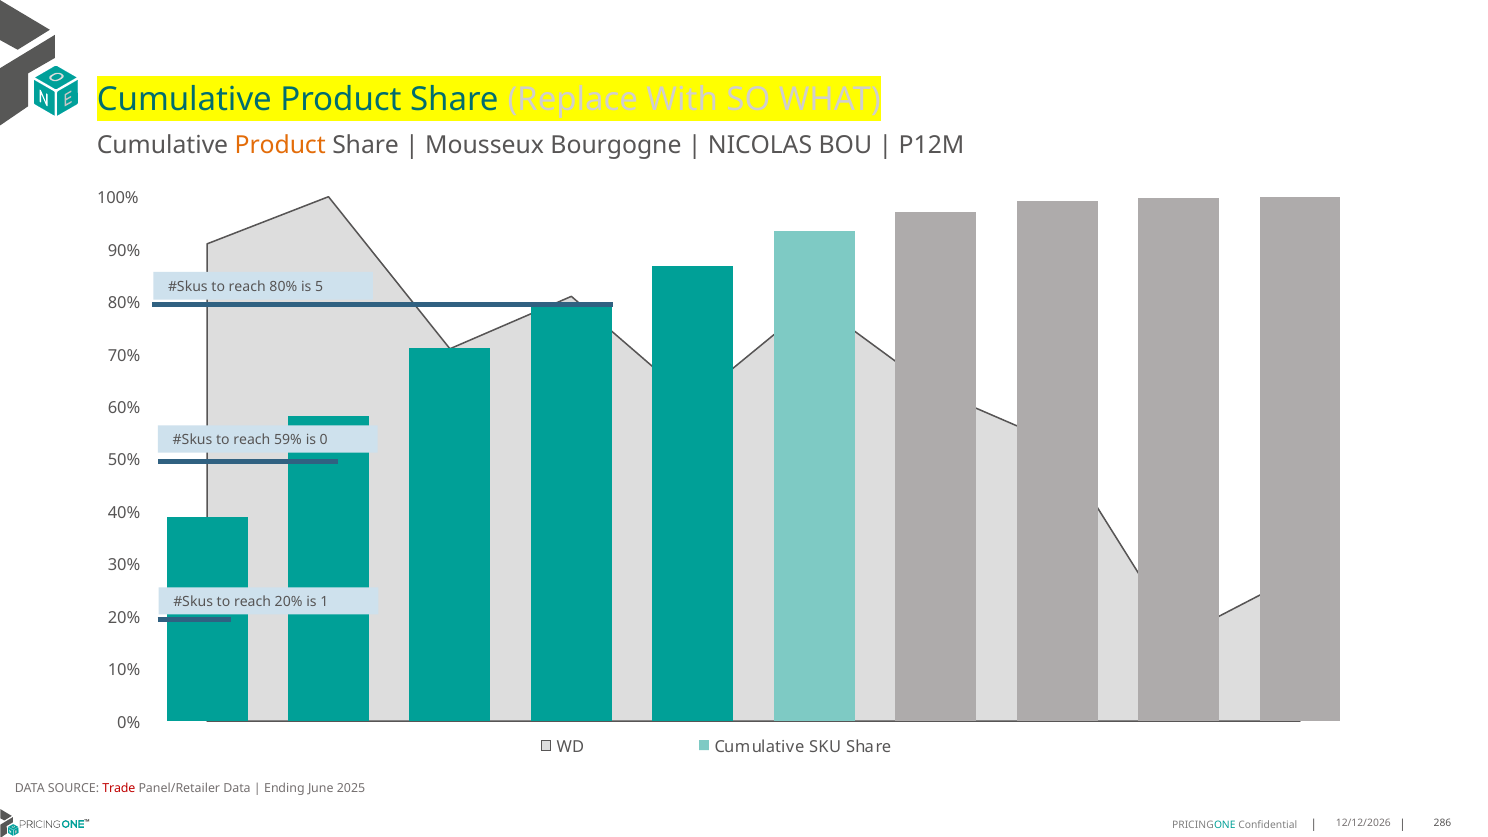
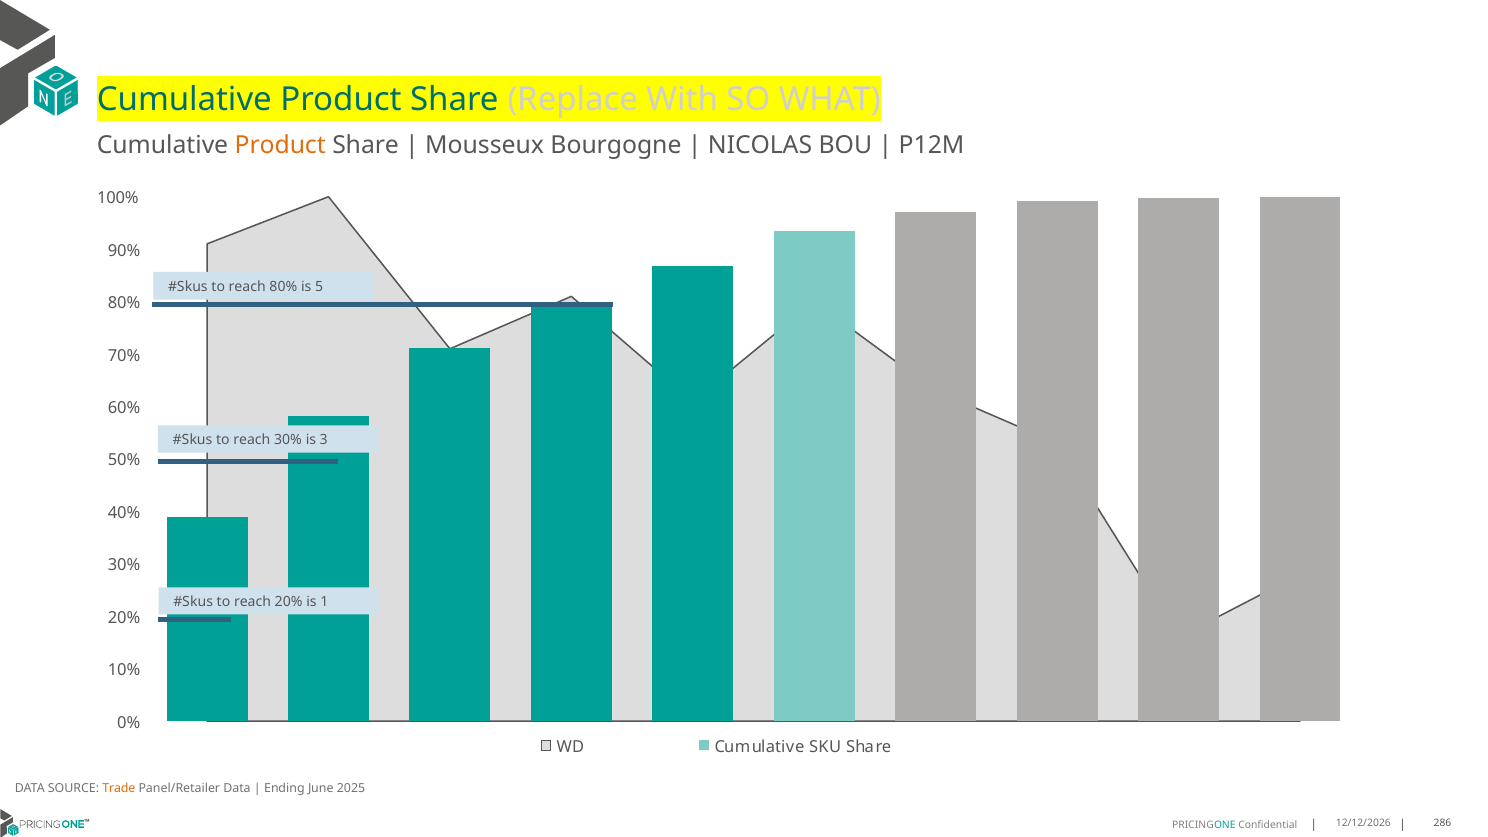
reach 59%: 59% -> 30%
0: 0 -> 3
Trade colour: red -> orange
